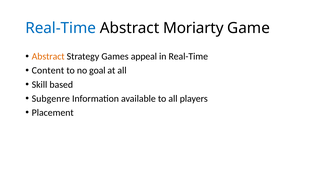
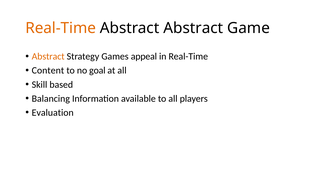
Real-Time at (61, 28) colour: blue -> orange
Abstract Moriarty: Moriarty -> Abstract
Subgenre: Subgenre -> Balancing
Placement: Placement -> Evaluation
